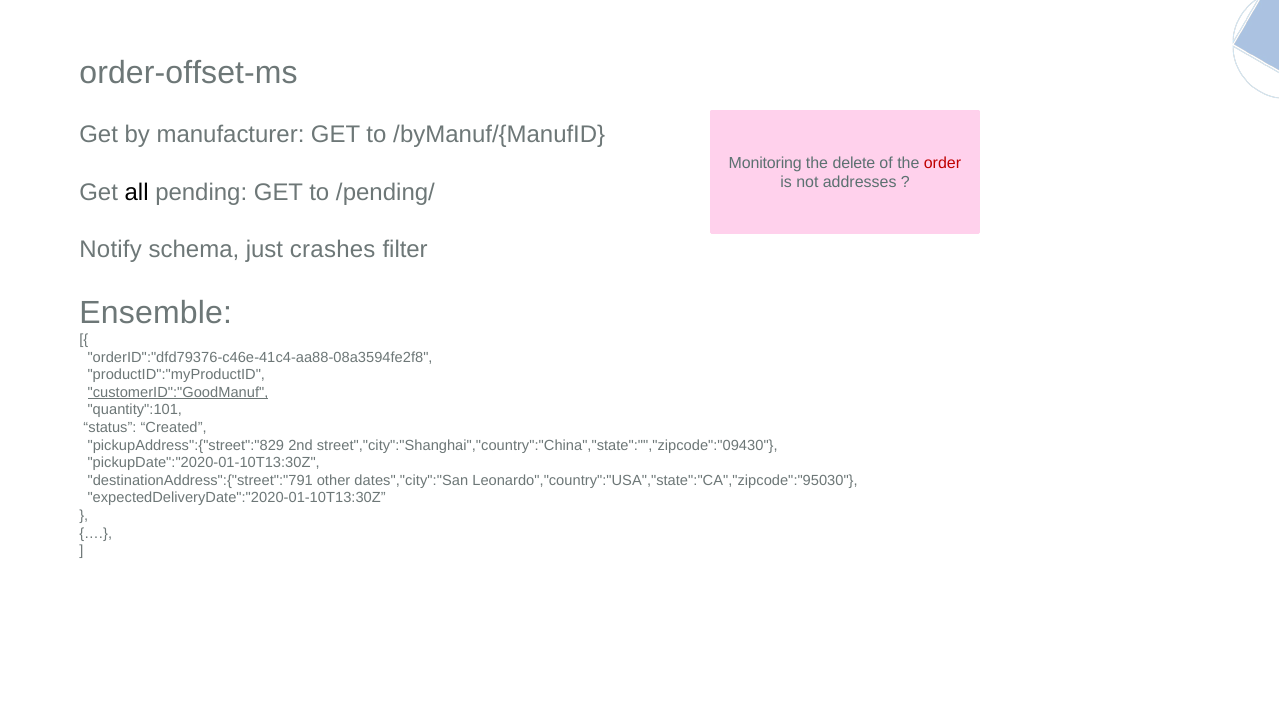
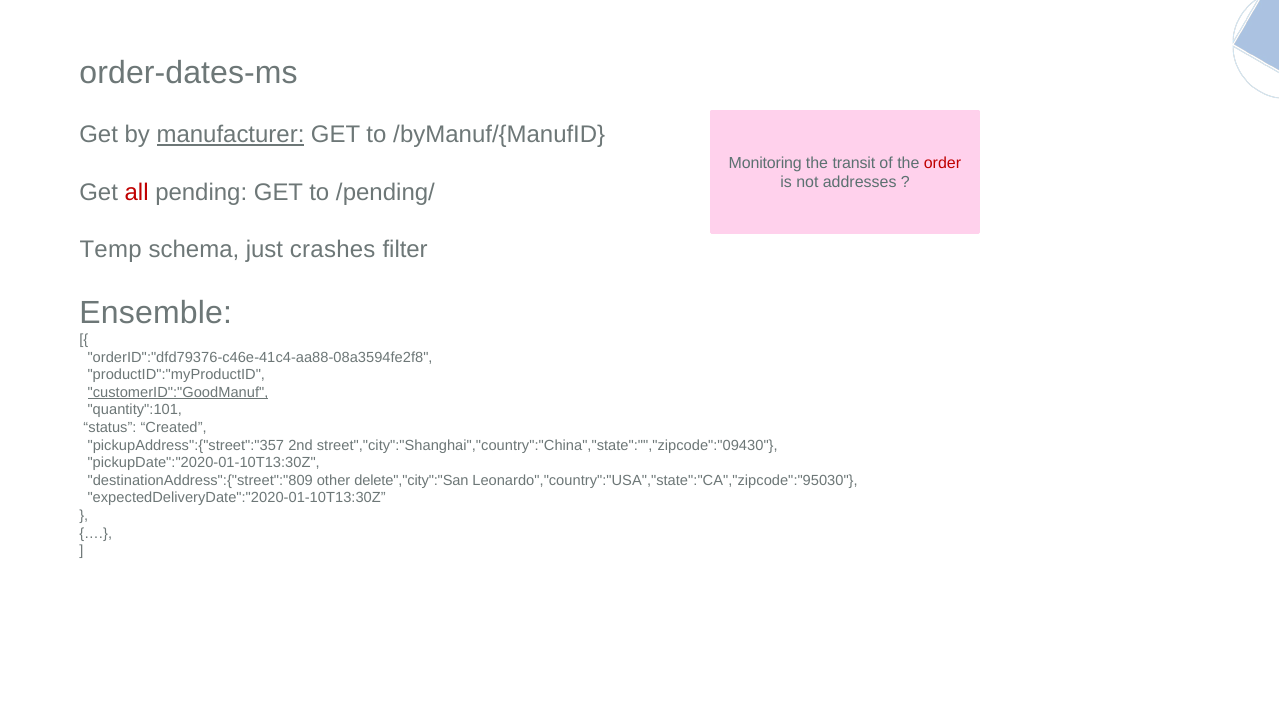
order-offset-ms: order-offset-ms -> order-dates-ms
manufacturer underline: none -> present
delete: delete -> transit
all colour: black -> red
Notify: Notify -> Temp
pickupAddress":{"street":"829: pickupAddress":{"street":"829 -> pickupAddress":{"street":"357
destinationAddress":{"street":"791: destinationAddress":{"street":"791 -> destinationAddress":{"street":"809
dates","city":"San: dates","city":"San -> delete","city":"San
